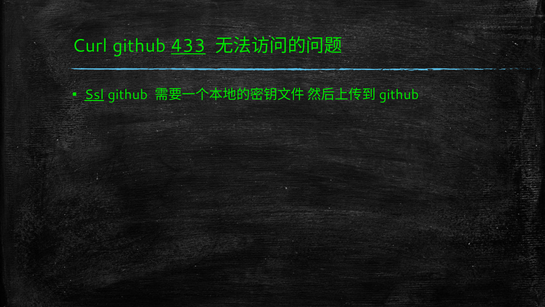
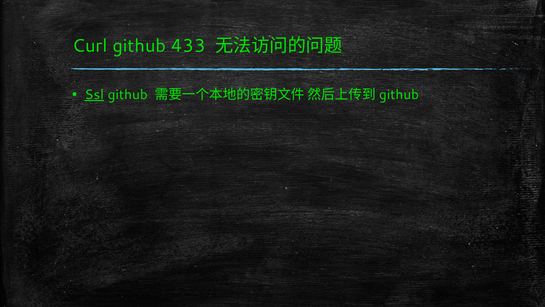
433 underline: present -> none
